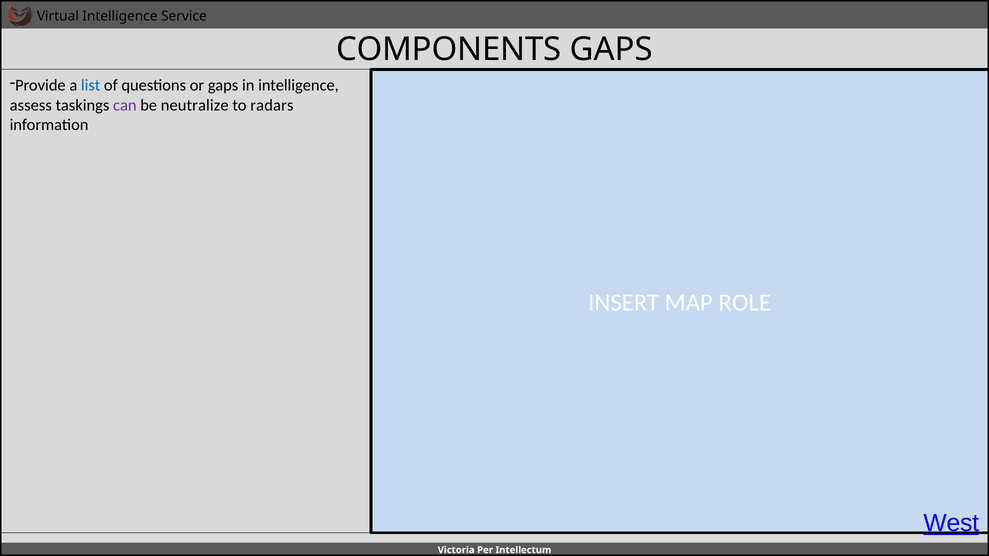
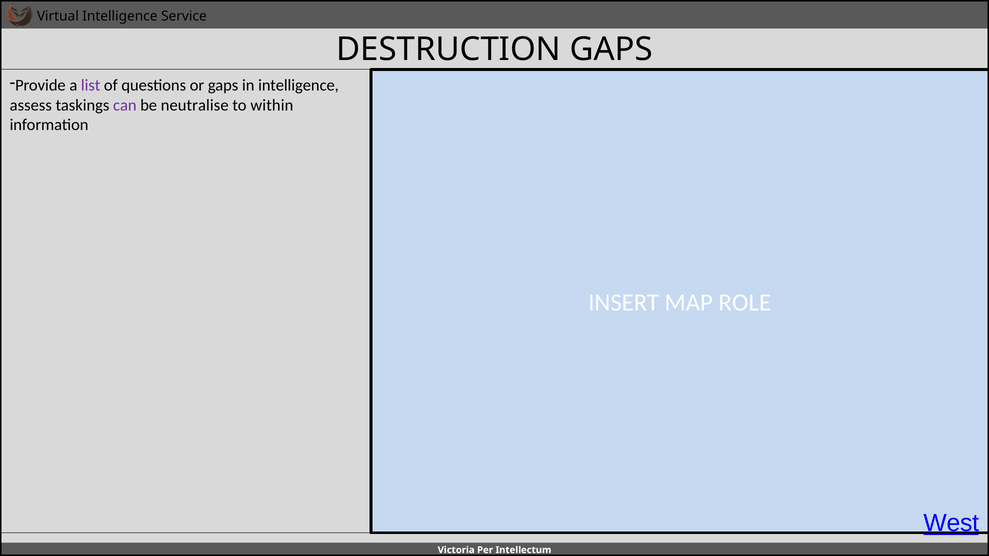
COMPONENTS: COMPONENTS -> DESTRUCTION
list colour: blue -> purple
neutralize: neutralize -> neutralise
radars: radars -> within
